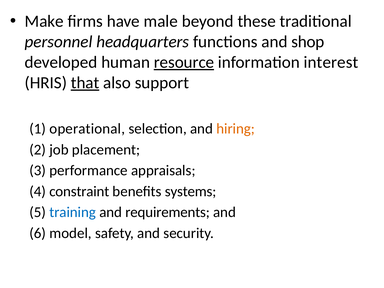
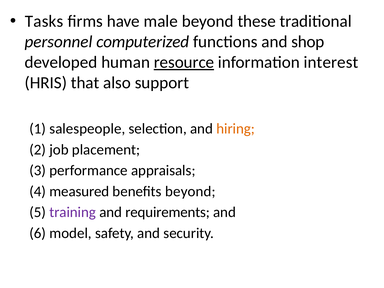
Make: Make -> Tasks
headquarters: headquarters -> computerized
that underline: present -> none
operational: operational -> salespeople
constraint: constraint -> measured
benefits systems: systems -> beyond
training colour: blue -> purple
